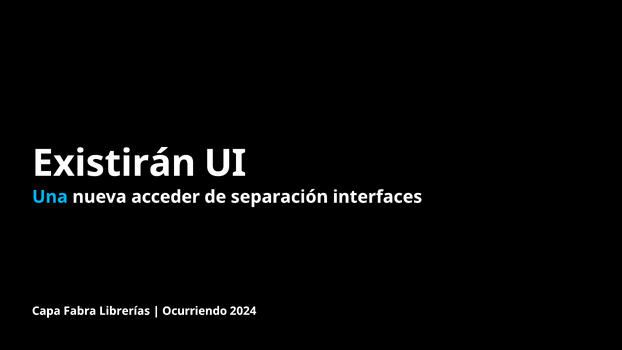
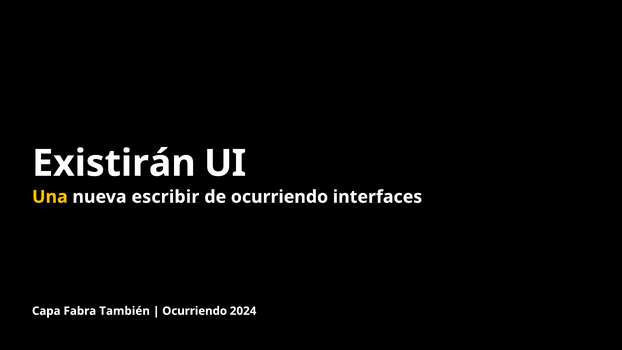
Una colour: light blue -> yellow
acceder: acceder -> escribir
de separación: separación -> ocurriendo
Librerías: Librerías -> También
